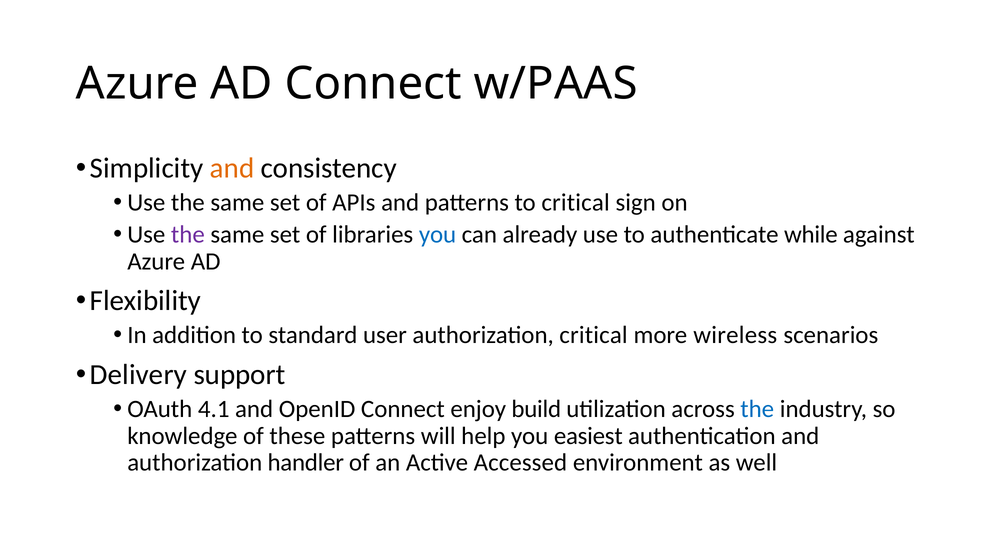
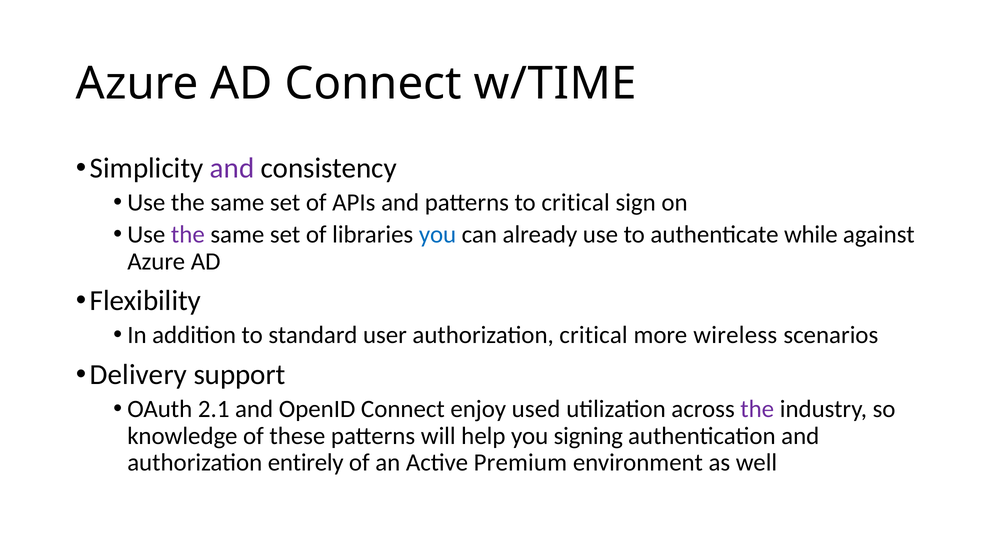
w/PAAS: w/PAAS -> w/TIME
and at (232, 168) colour: orange -> purple
4.1: 4.1 -> 2.1
build: build -> used
the at (757, 409) colour: blue -> purple
easiest: easiest -> signing
handler: handler -> entirely
Accessed: Accessed -> Premium
